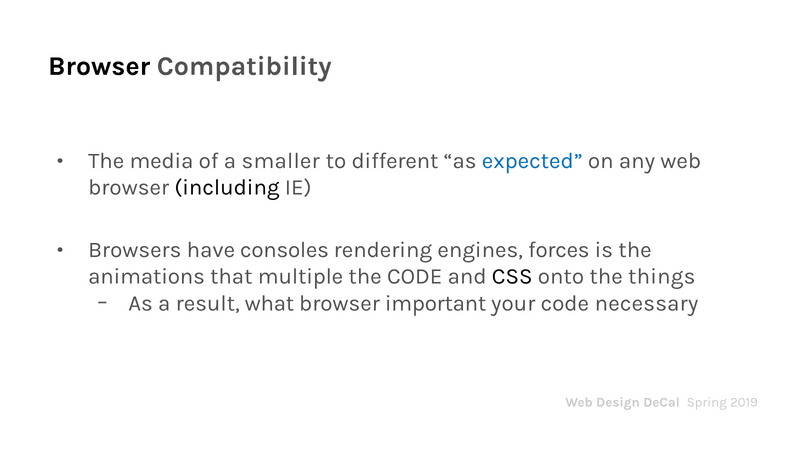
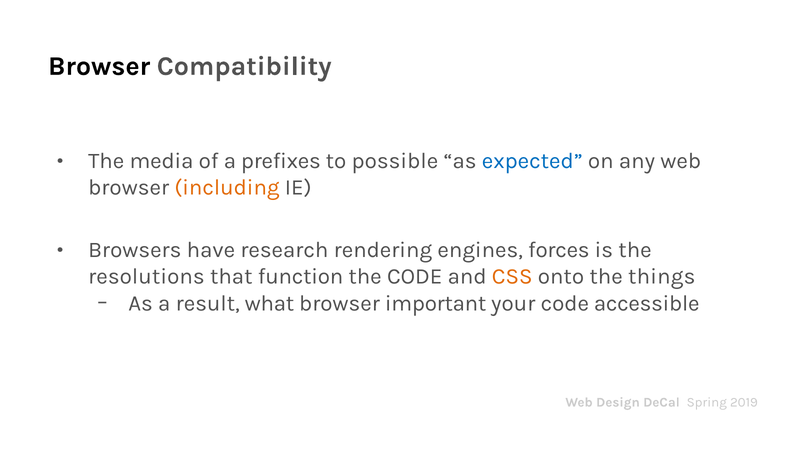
smaller: smaller -> prefixes
different: different -> possible
including colour: black -> orange
consoles: consoles -> research
animations: animations -> resolutions
multiple: multiple -> function
CSS colour: black -> orange
necessary: necessary -> accessible
